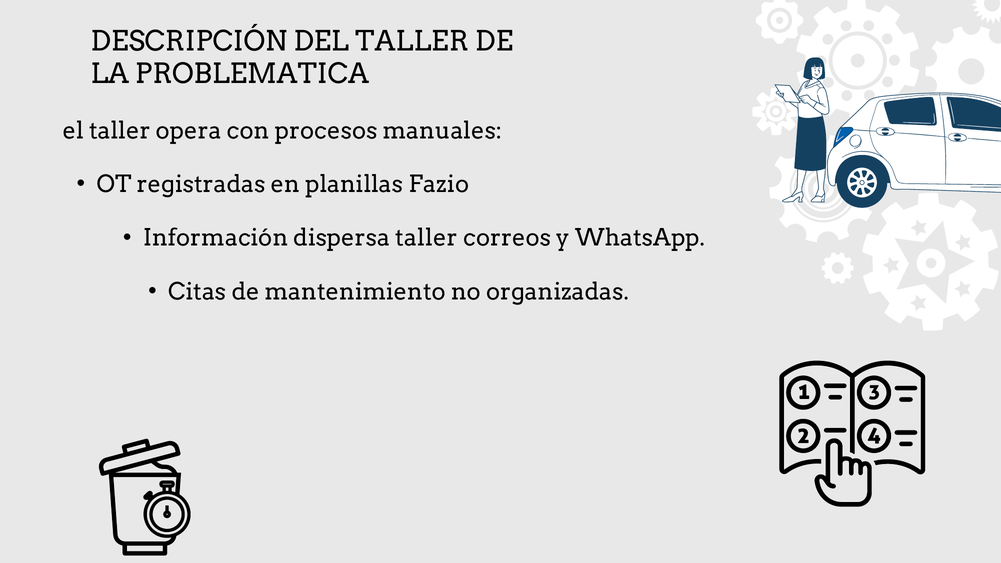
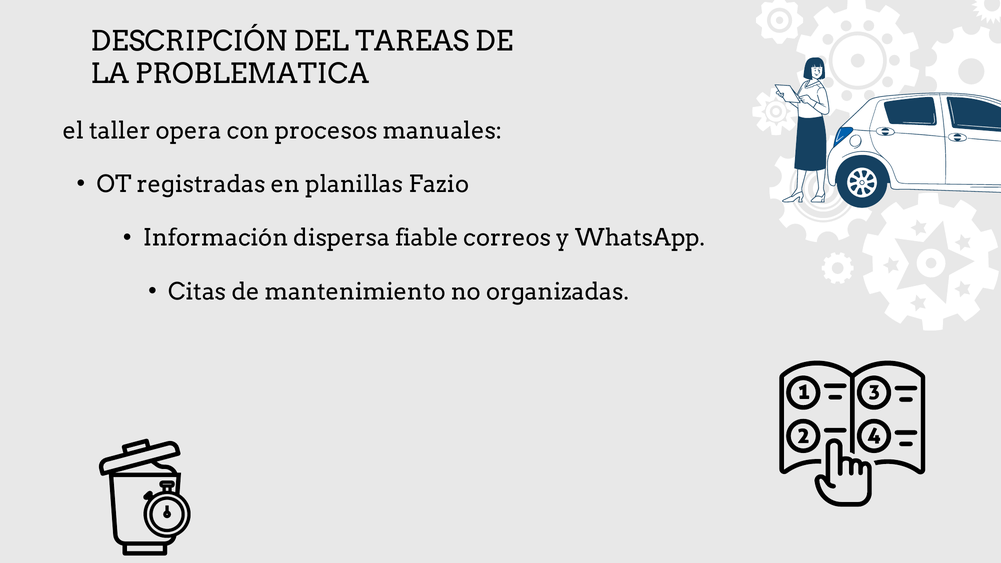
DEL TALLER: TALLER -> TAREAS
dispersa taller: taller -> fiable
